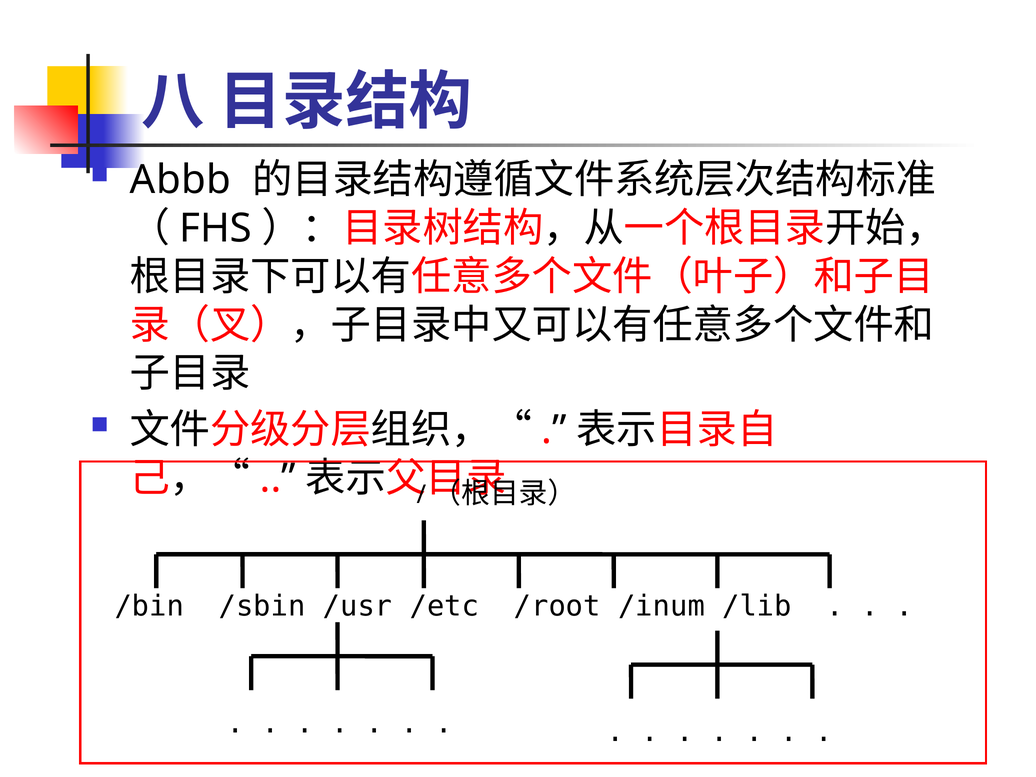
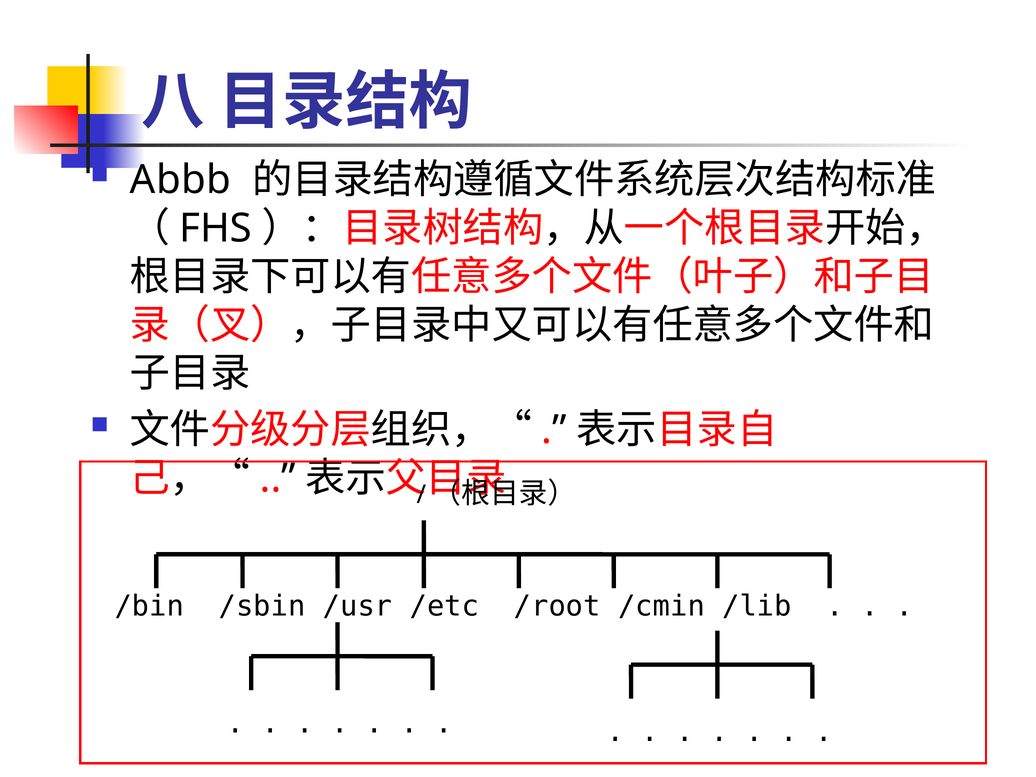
/inum: /inum -> /cmin
